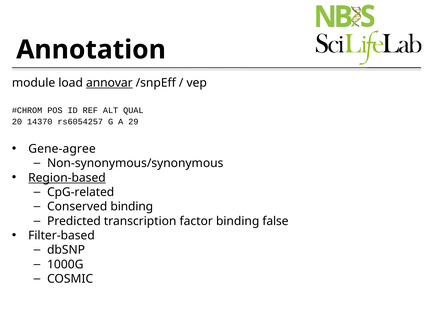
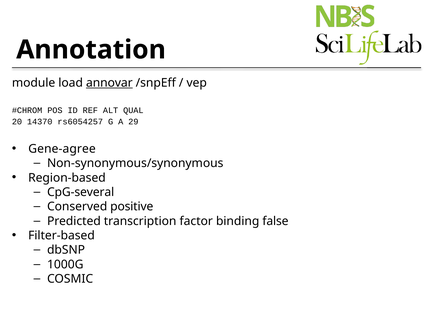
Region-based underline: present -> none
CpG-related: CpG-related -> CpG-several
Conserved binding: binding -> positive
